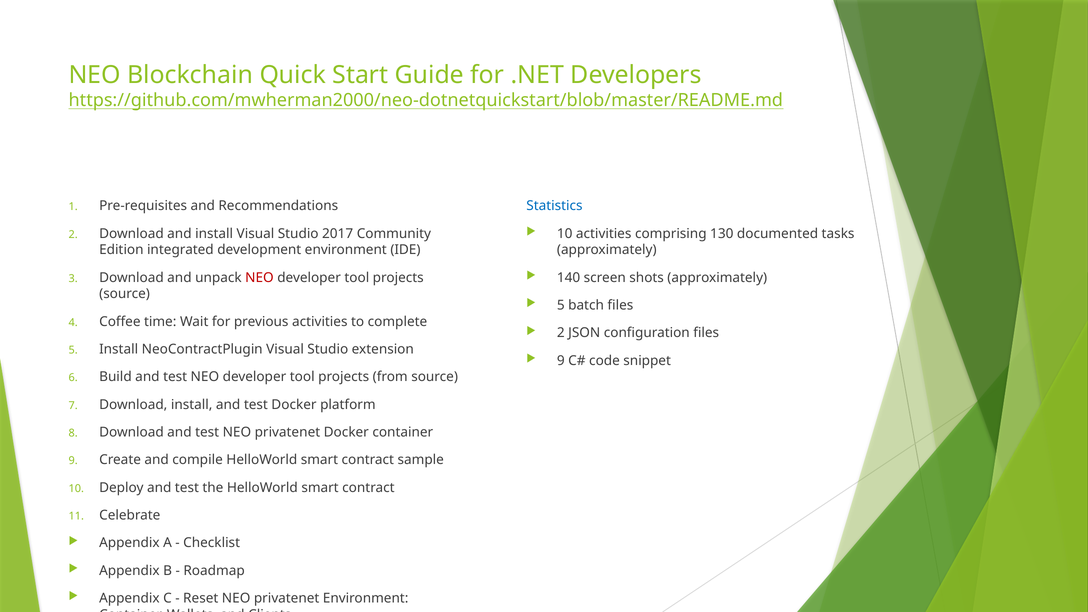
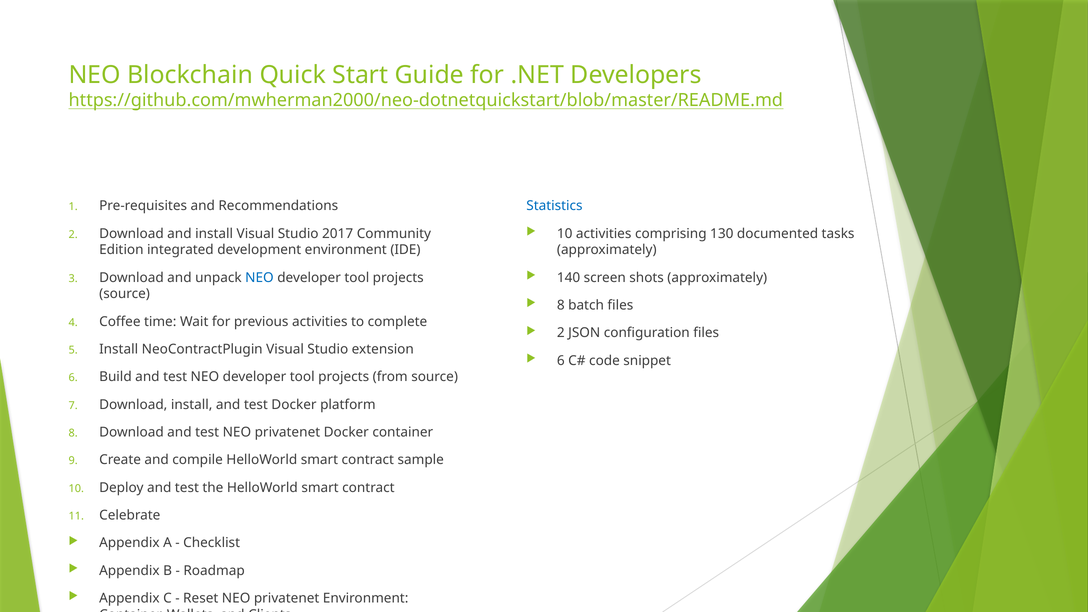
NEO at (259, 278) colour: red -> blue
5 at (561, 305): 5 -> 8
9 at (561, 361): 9 -> 6
